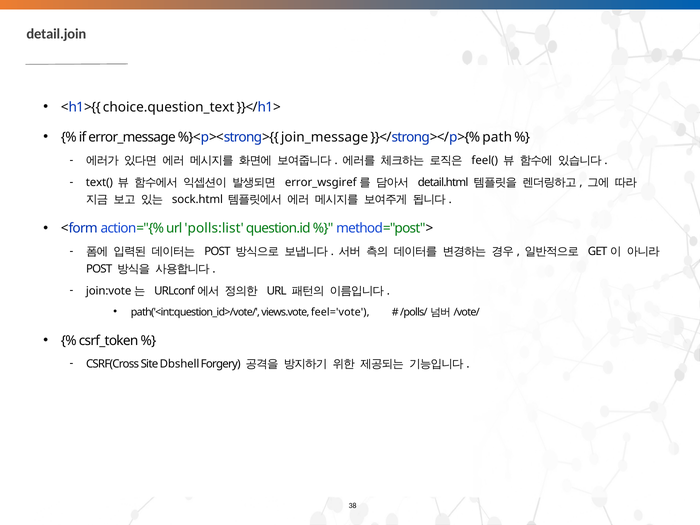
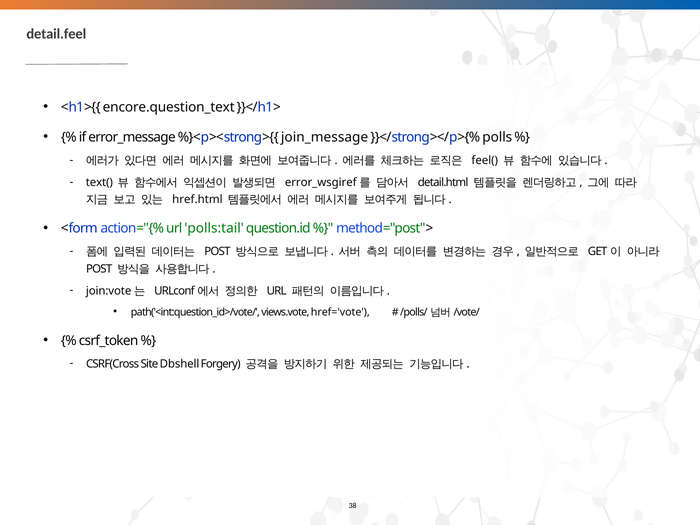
detail.join: detail.join -> detail.feel
choice.question_text: choice.question_text -> encore.question_text
path: path -> polls
sock.html: sock.html -> href.html
polls:list: polls:list -> polls:tail
feel='vote: feel='vote -> href='vote
